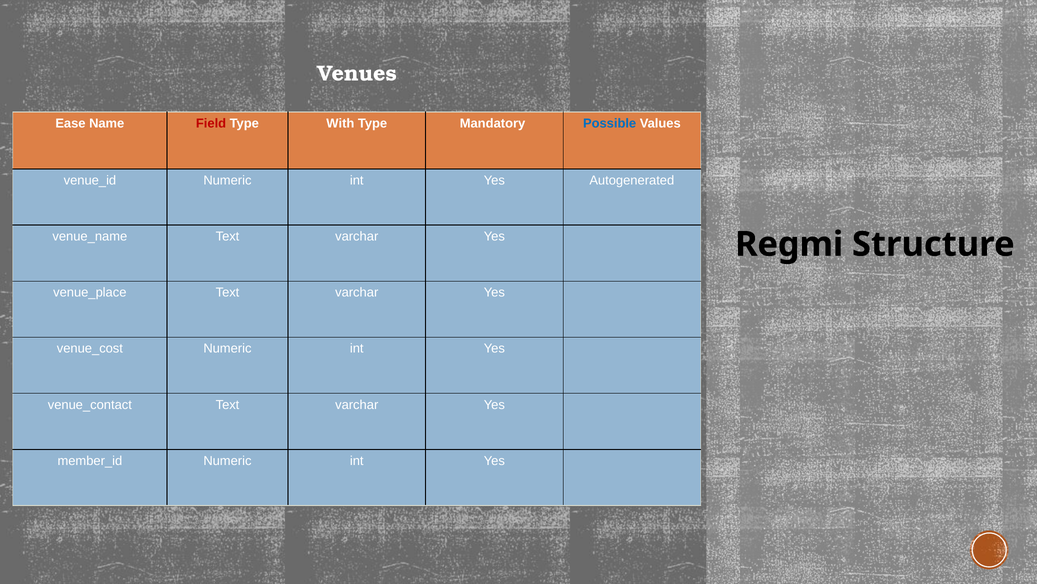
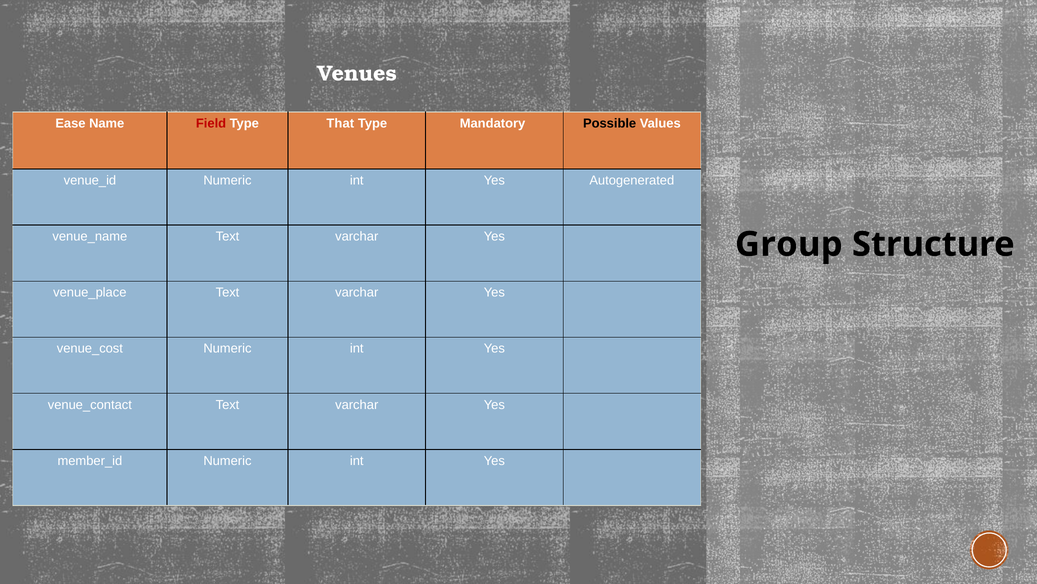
With: With -> That
Possible colour: blue -> black
Regmi: Regmi -> Group
